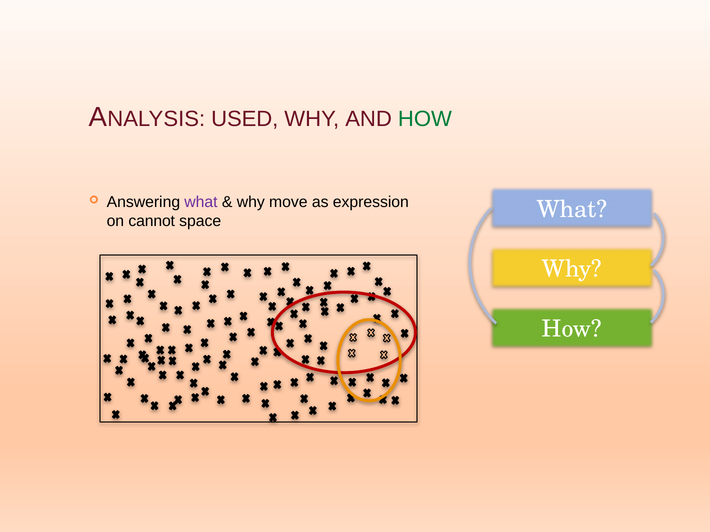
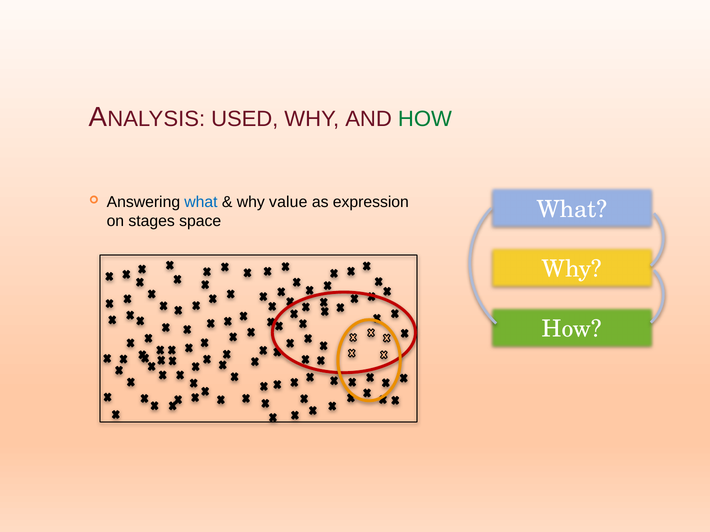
what at (201, 202) colour: purple -> blue
move: move -> value
cannot: cannot -> stages
